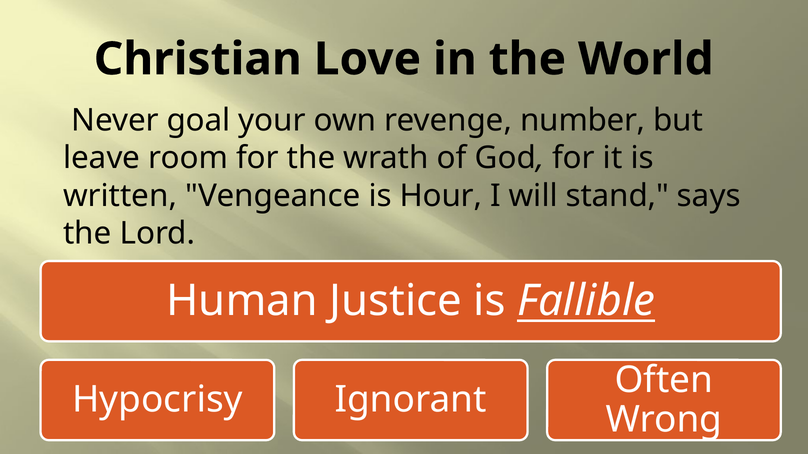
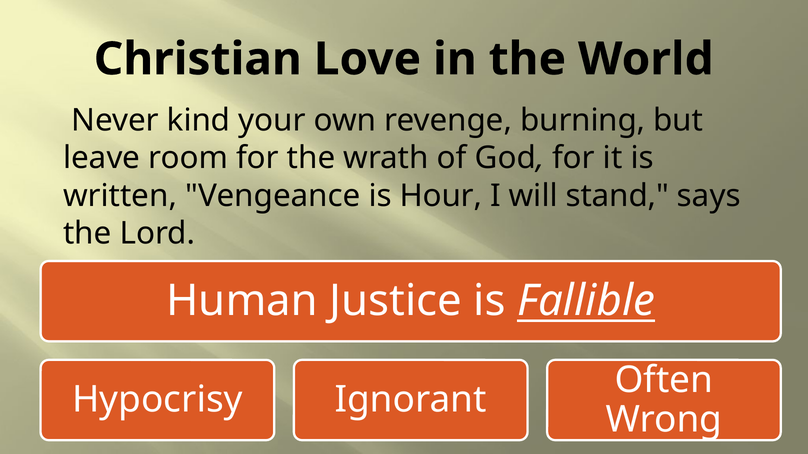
goal: goal -> kind
number: number -> burning
